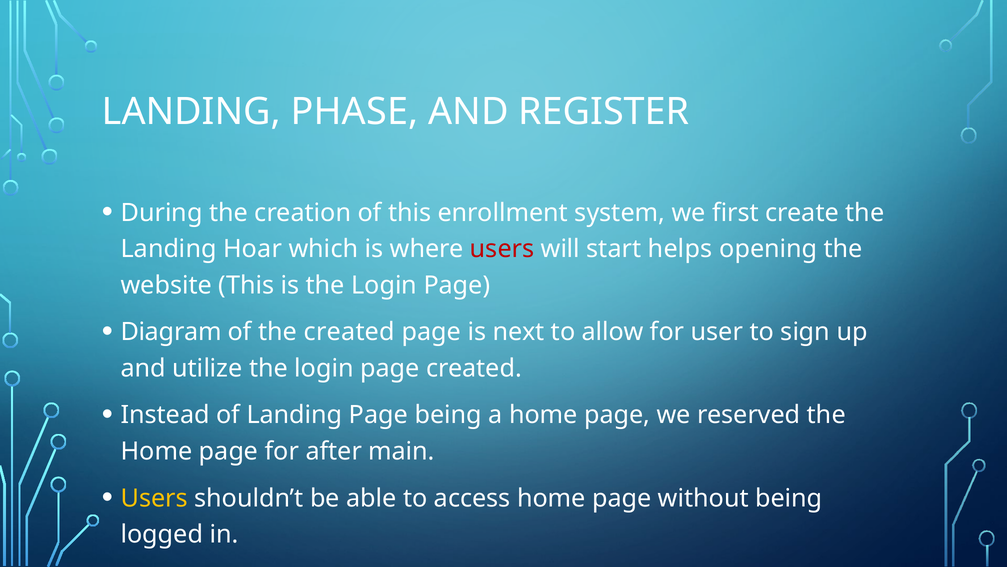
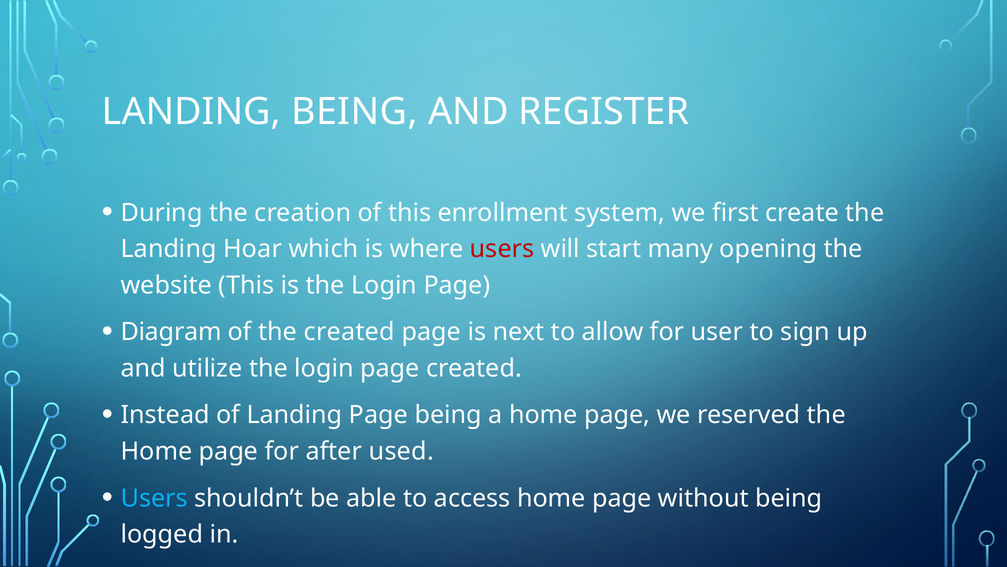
LANDING PHASE: PHASE -> BEING
helps: helps -> many
main: main -> used
Users at (154, 498) colour: yellow -> light blue
